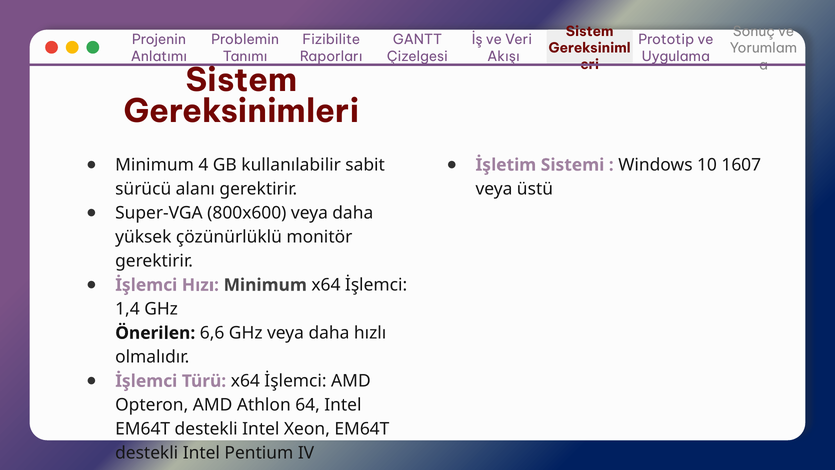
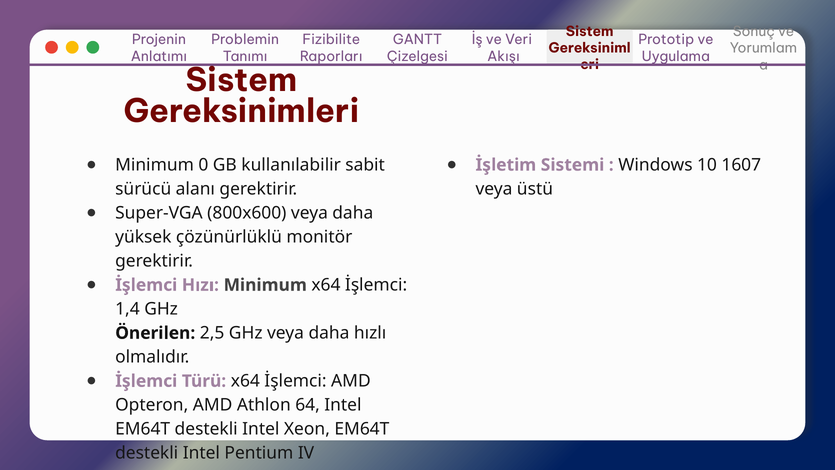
4: 4 -> 0
6,6: 6,6 -> 2,5
